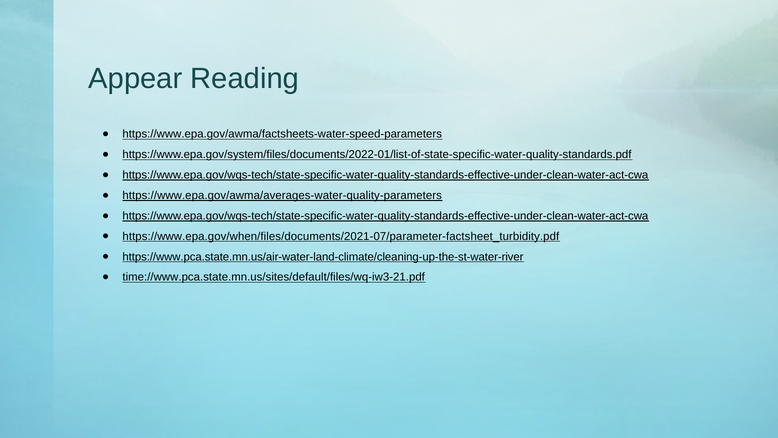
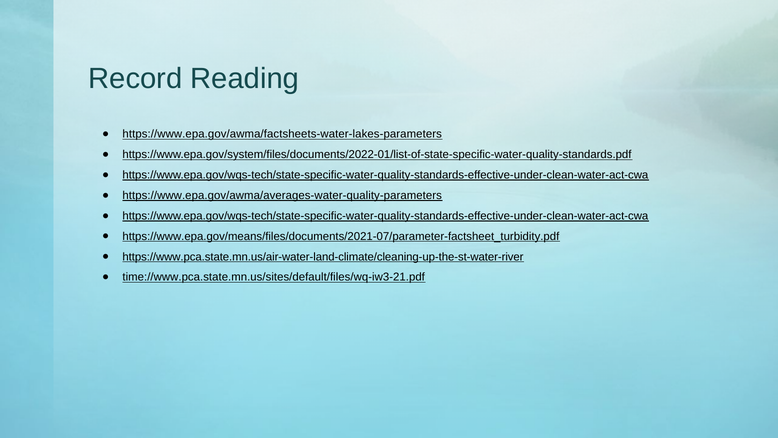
Appear: Appear -> Record
https://www.epa.gov/awma/factsheets-water-speed-parameters: https://www.epa.gov/awma/factsheets-water-speed-parameters -> https://www.epa.gov/awma/factsheets-water-lakes-parameters
https://www.epa.gov/when/files/documents/2021-07/parameter-factsheet_turbidity.pdf: https://www.epa.gov/when/files/documents/2021-07/parameter-factsheet_turbidity.pdf -> https://www.epa.gov/means/files/documents/2021-07/parameter-factsheet_turbidity.pdf
